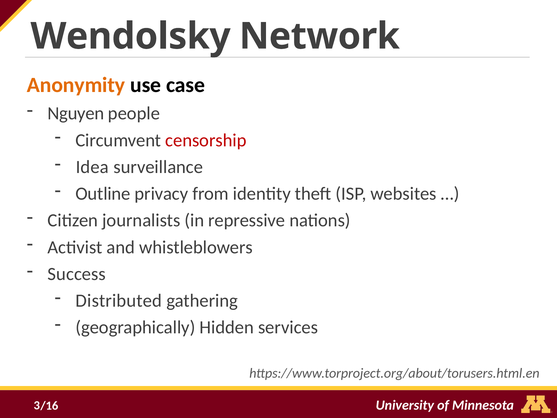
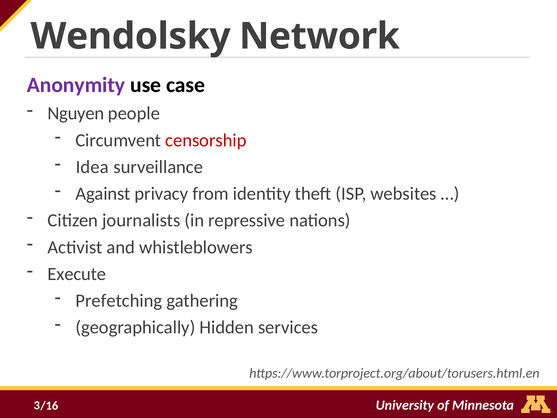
Anonymity colour: orange -> purple
Outline: Outline -> Against
Success: Success -> Execute
Distributed: Distributed -> Prefetching
